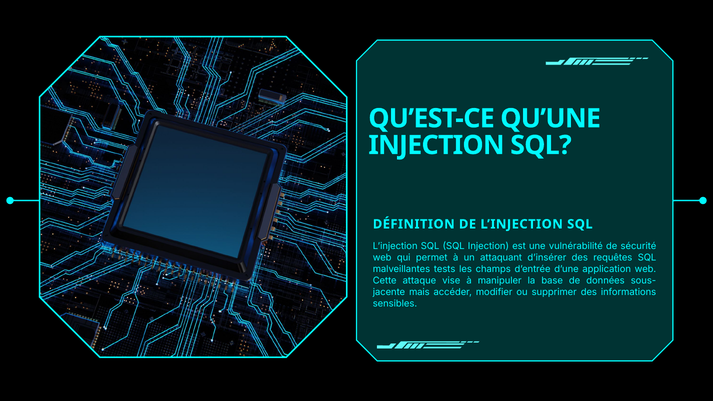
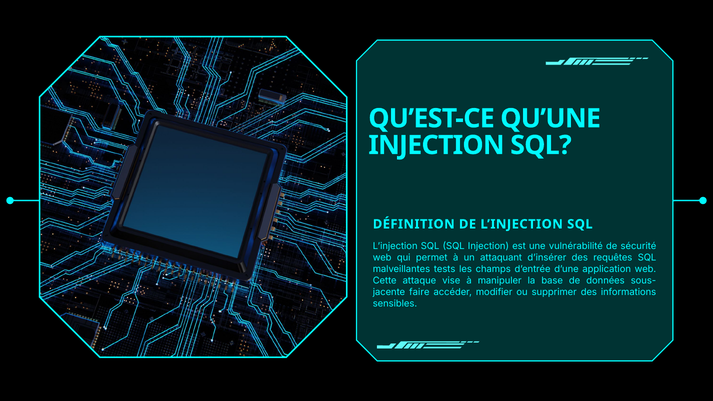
mais: mais -> faire
